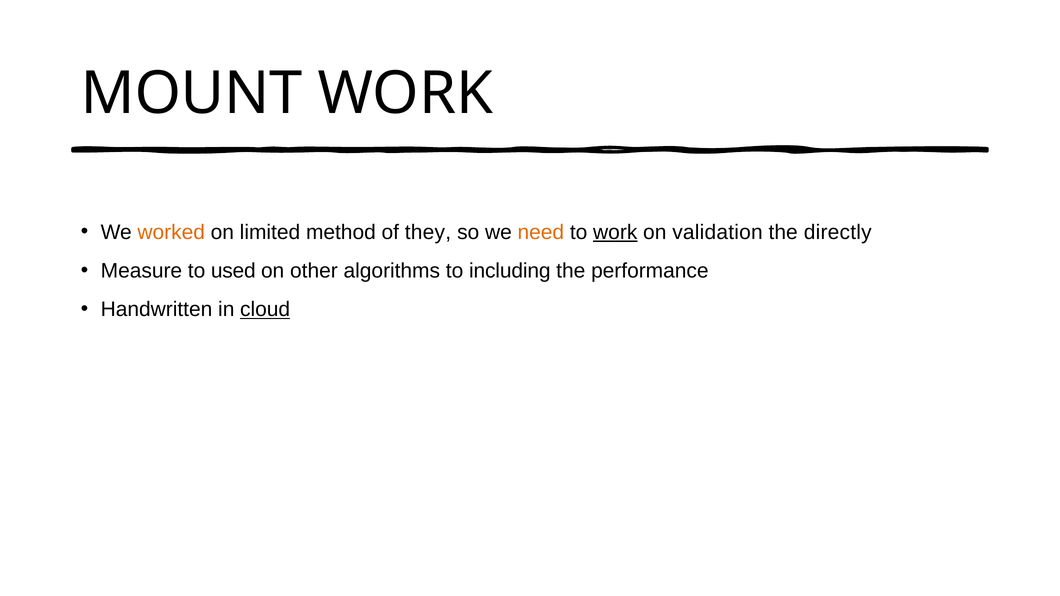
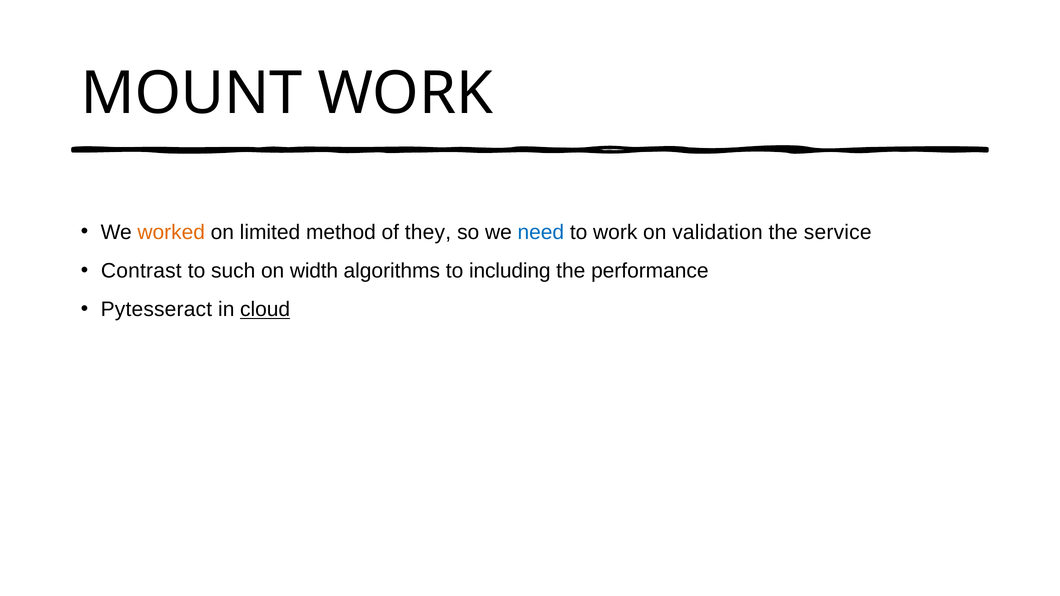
need colour: orange -> blue
work at (615, 232) underline: present -> none
directly: directly -> service
Measure: Measure -> Contrast
used: used -> such
other: other -> width
Handwritten: Handwritten -> Pytesseract
